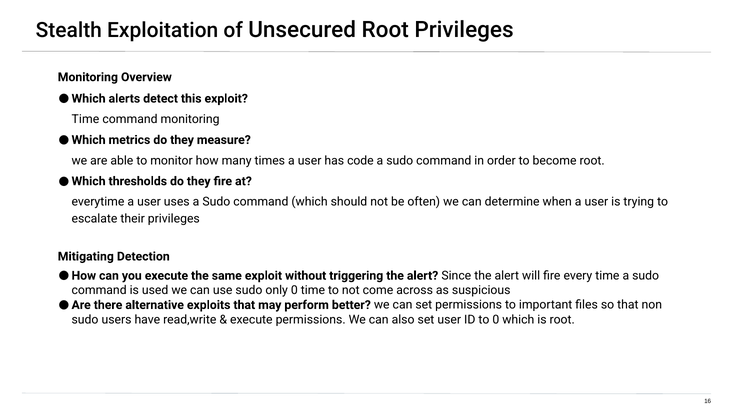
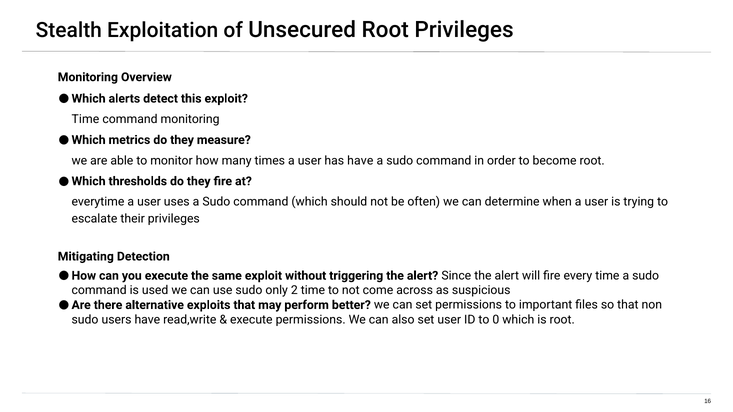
has code: code -> have
only 0: 0 -> 2
